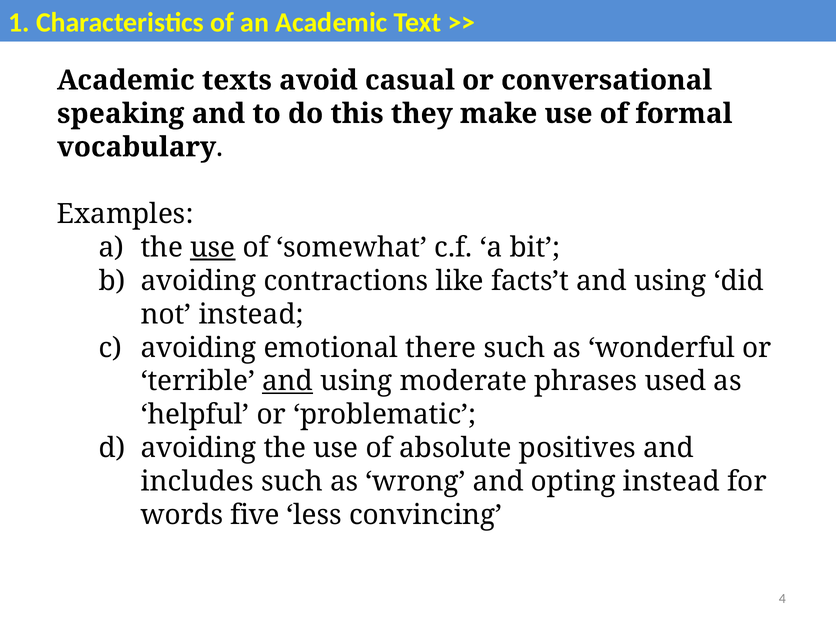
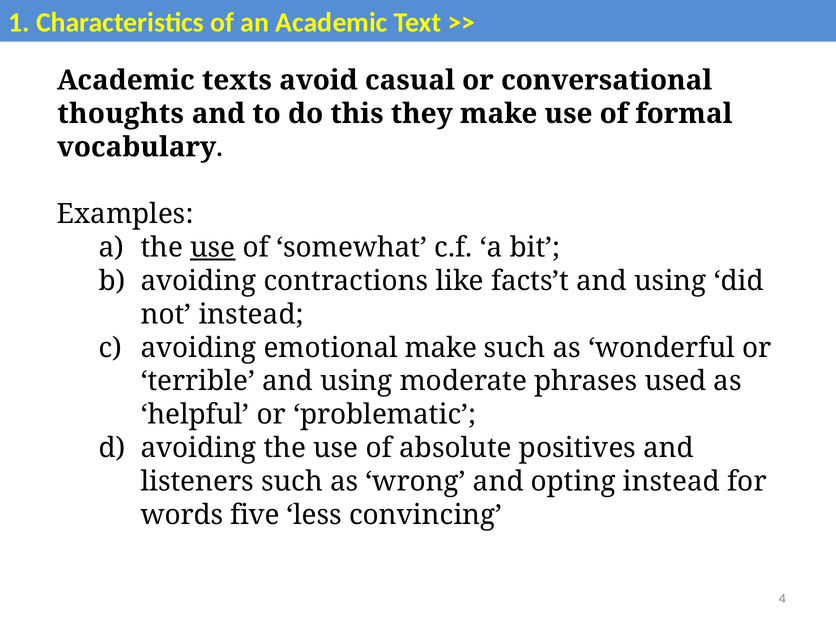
speaking: speaking -> thoughts
emotional there: there -> make
and at (288, 381) underline: present -> none
includes: includes -> listeners
